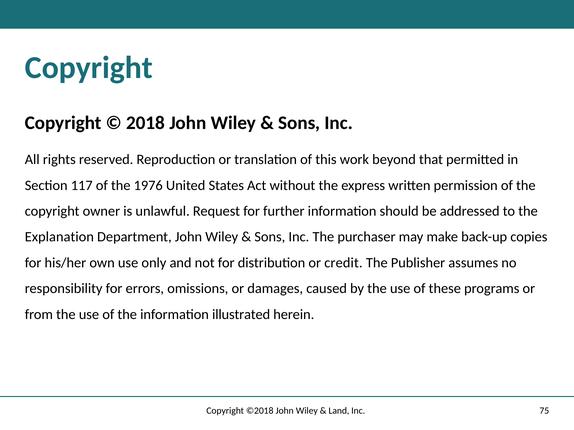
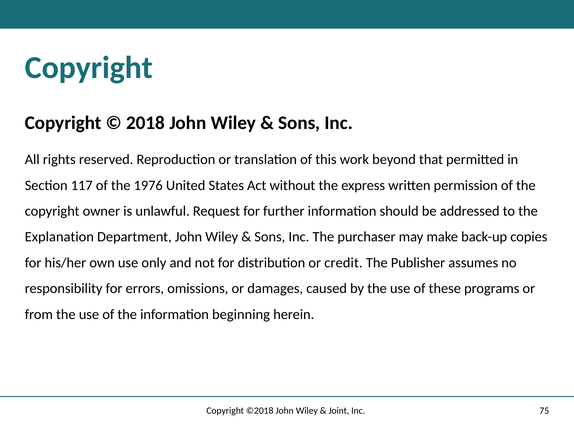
illustrated: illustrated -> beginning
Land: Land -> Joint
